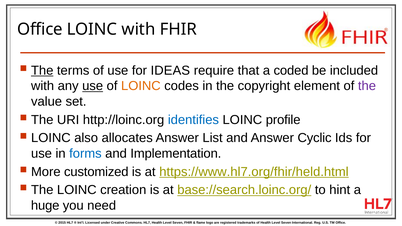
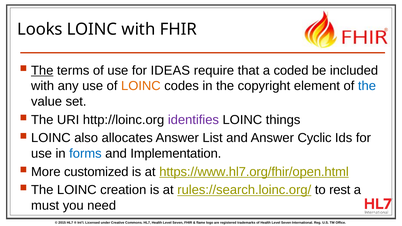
Office at (40, 29): Office -> Looks
use at (93, 86) underline: present -> none
the at (367, 86) colour: purple -> blue
identifies colour: blue -> purple
profile: profile -> things
https://www.hl7.org/fhir/held.html: https://www.hl7.org/fhir/held.html -> https://www.hl7.org/fhir/open.html
base://search.loinc.org/: base://search.loinc.org/ -> rules://search.loinc.org/
hint: hint -> rest
huge: huge -> must
